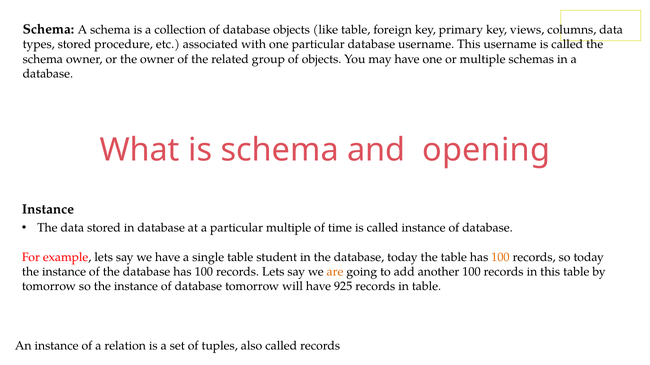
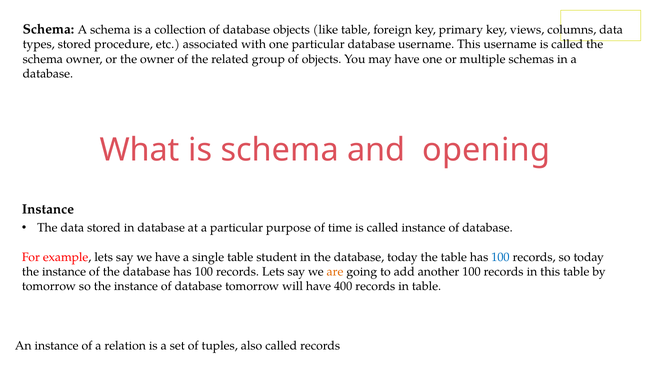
particular multiple: multiple -> purpose
100 at (500, 257) colour: orange -> blue
925: 925 -> 400
